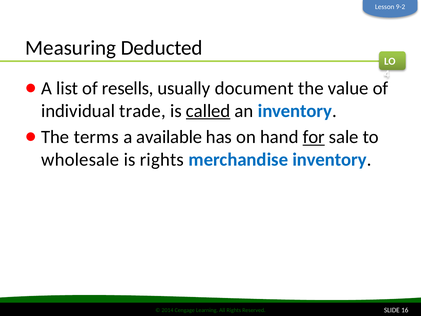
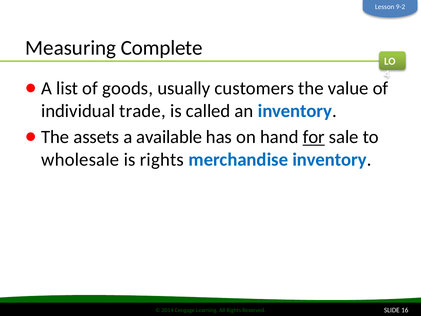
Deducted: Deducted -> Complete
resells: resells -> goods
document: document -> customers
called underline: present -> none
terms: terms -> assets
